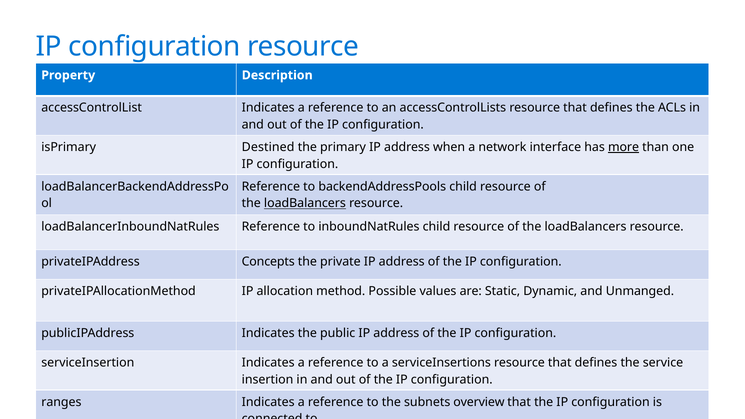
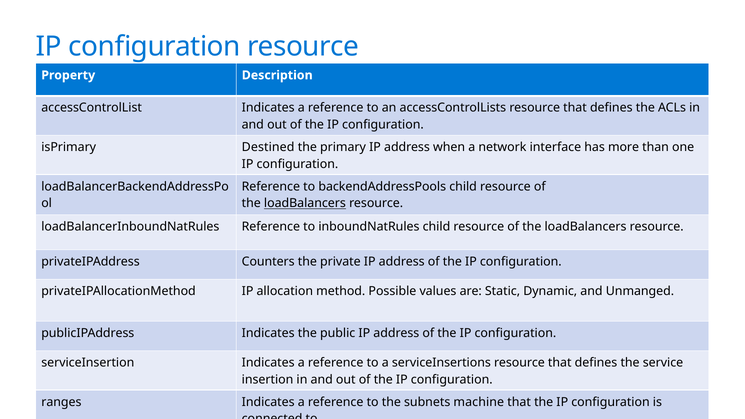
more underline: present -> none
Concepts: Concepts -> Counters
overview: overview -> machine
